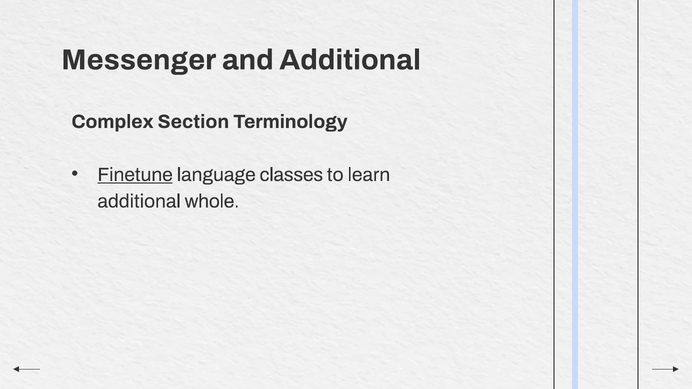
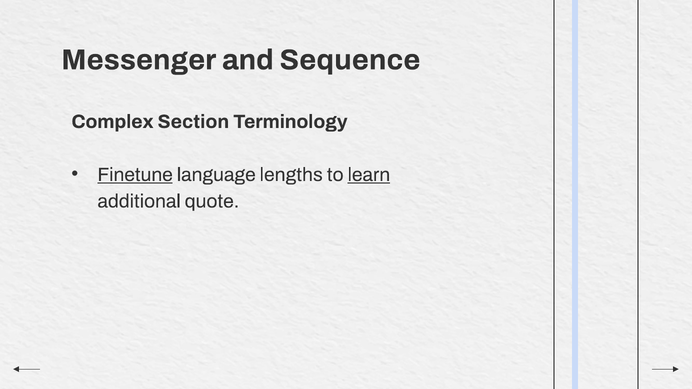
and Additional: Additional -> Sequence
classes: classes -> lengths
learn underline: none -> present
whole: whole -> quote
